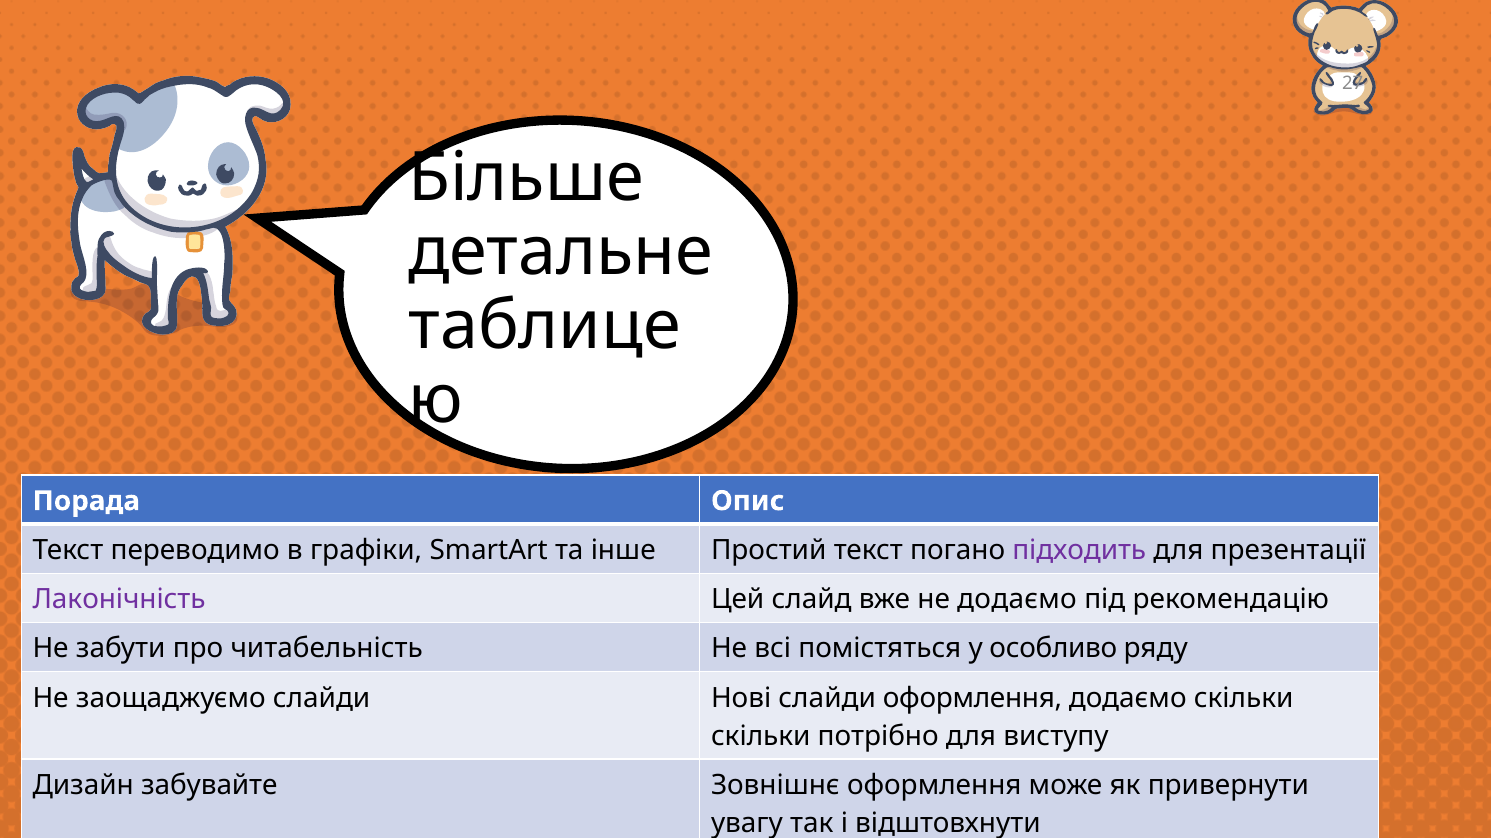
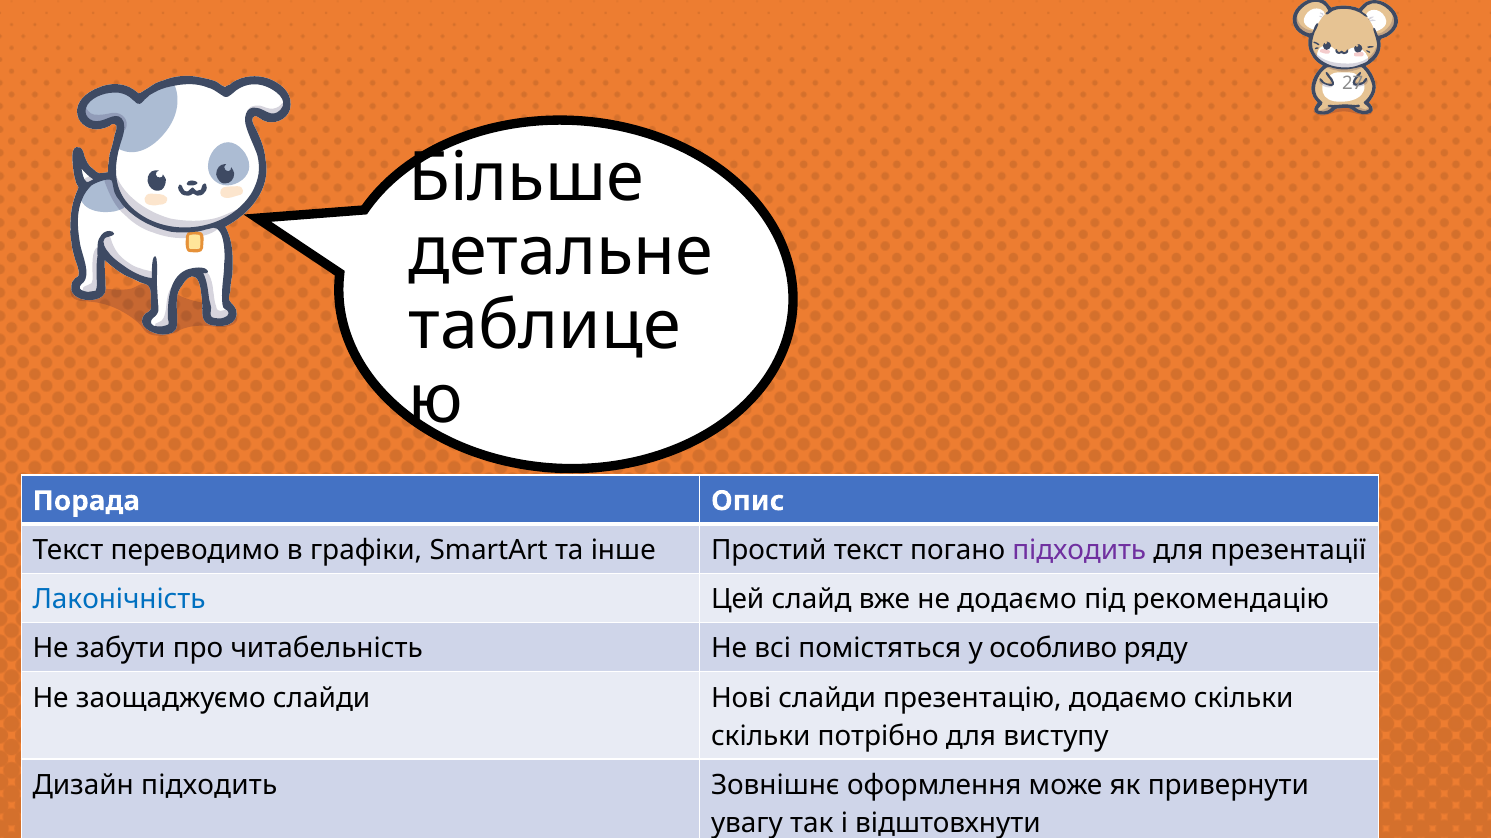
Лаконічність colour: purple -> blue
слайди оформлення: оформлення -> презентацію
Дизайн забувайте: забувайте -> підходить
